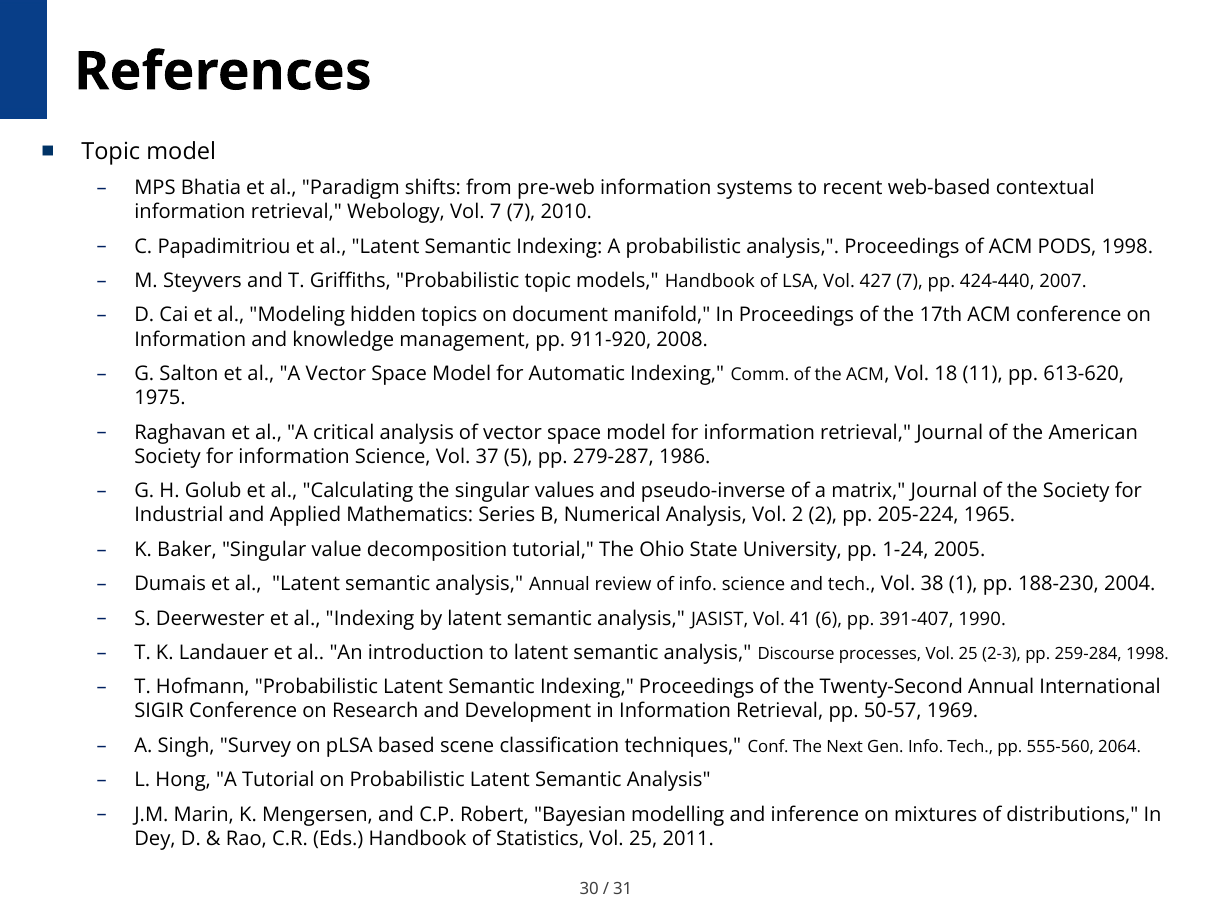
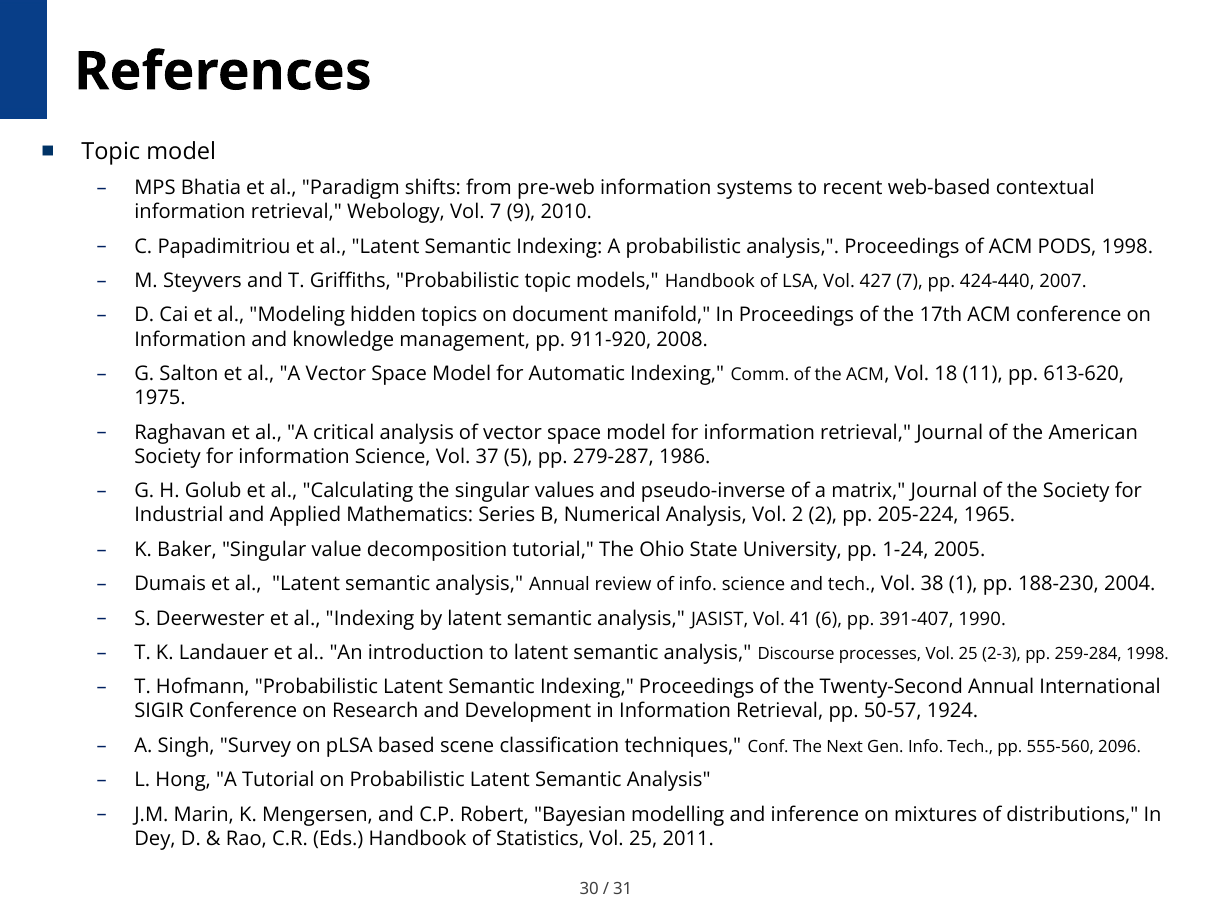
7 7: 7 -> 9
1969: 1969 -> 1924
2064: 2064 -> 2096
